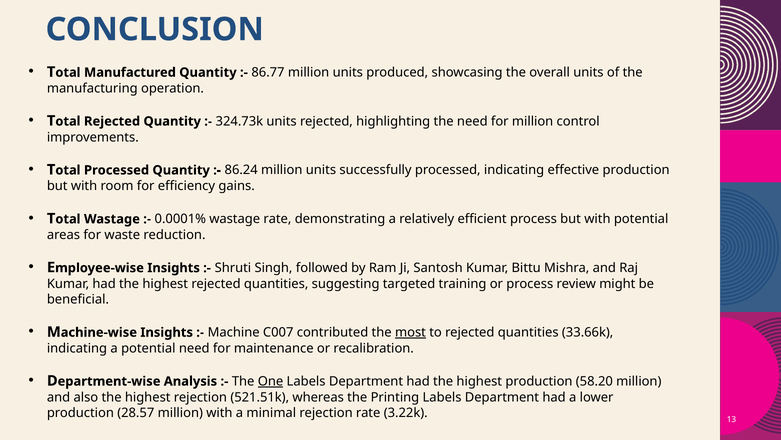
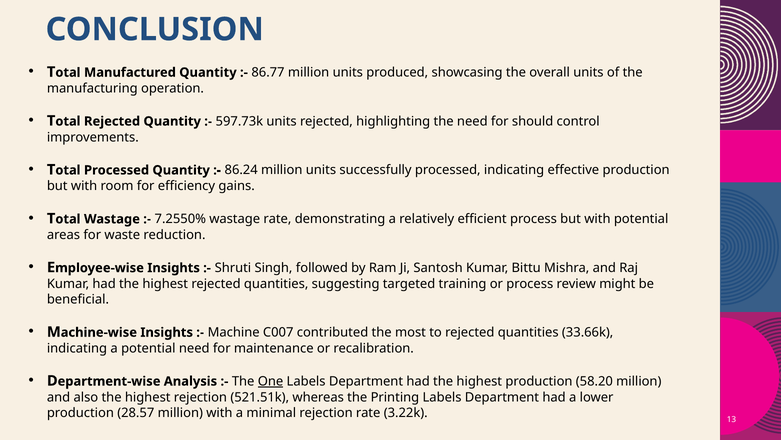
324.73k: 324.73k -> 597.73k
for million: million -> should
0.0001%: 0.0001% -> 7.2550%
most underline: present -> none
